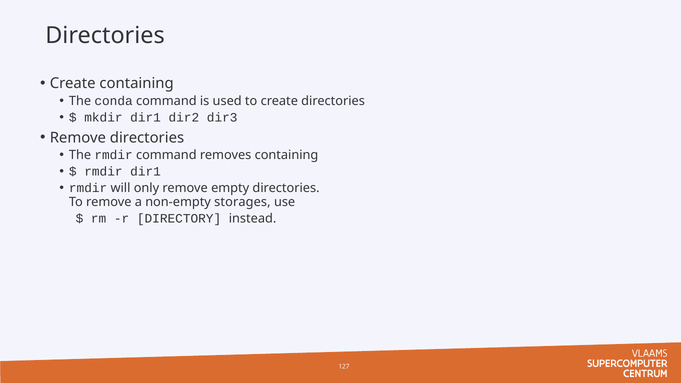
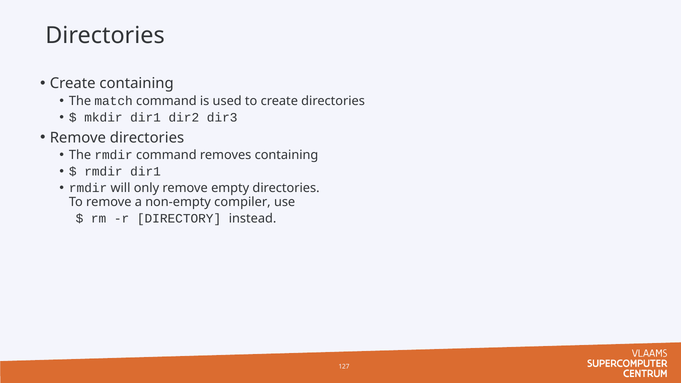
conda: conda -> match
storages: storages -> compiler
